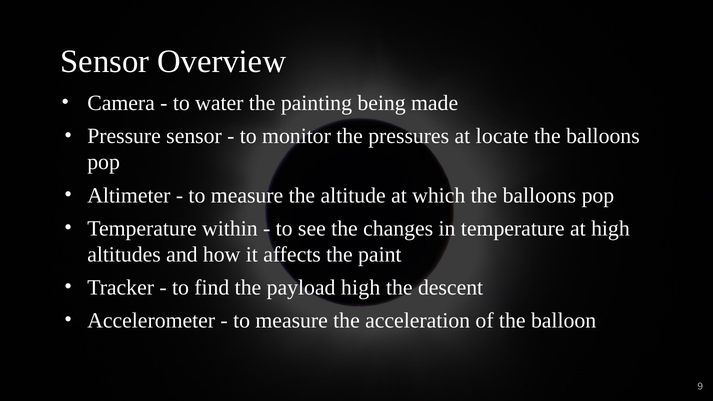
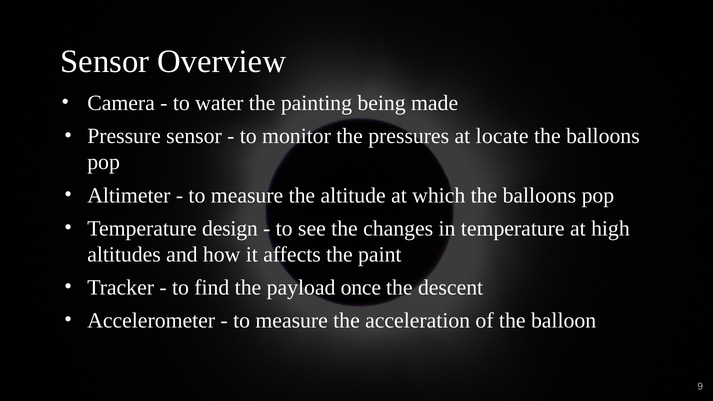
within: within -> design
payload high: high -> once
